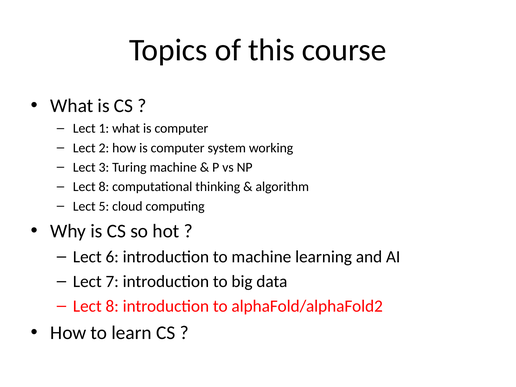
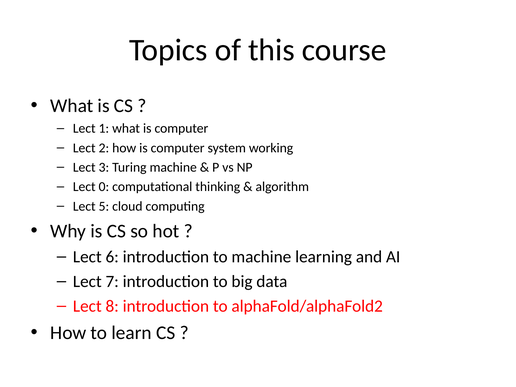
8 at (104, 187): 8 -> 0
